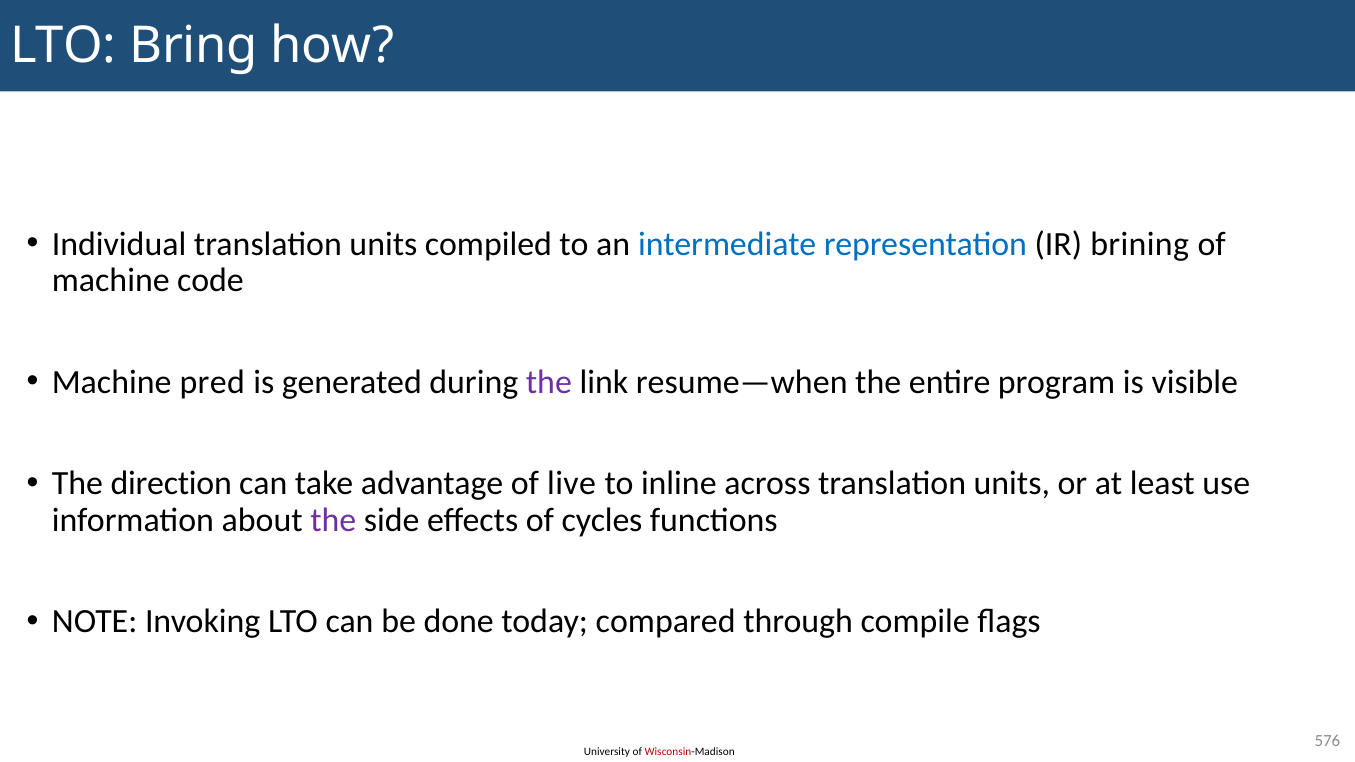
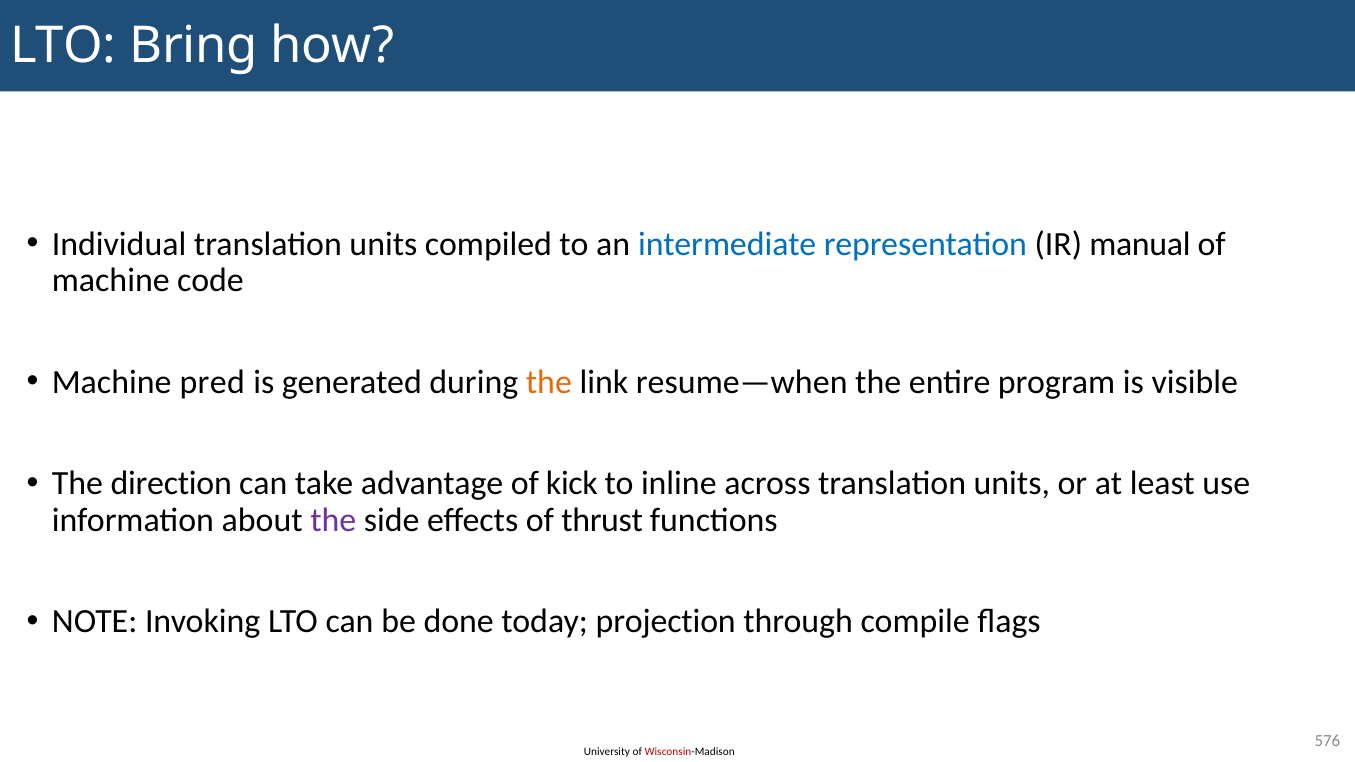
brining: brining -> manual
the at (549, 382) colour: purple -> orange
live: live -> kick
cycles: cycles -> thrust
compared: compared -> projection
